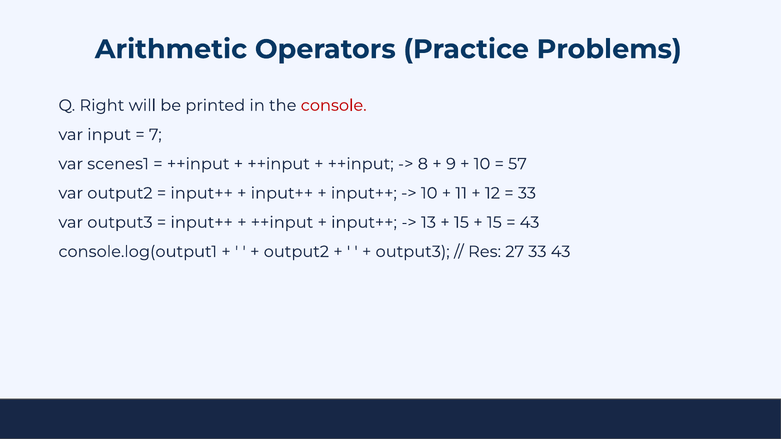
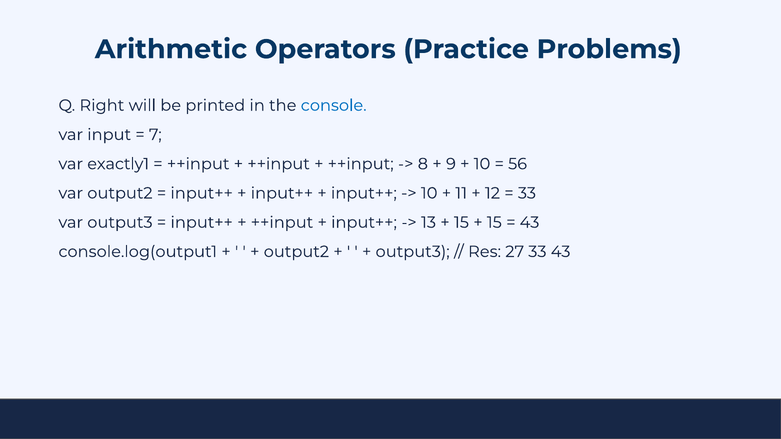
console colour: red -> blue
scenes1: scenes1 -> exactly1
57: 57 -> 56
